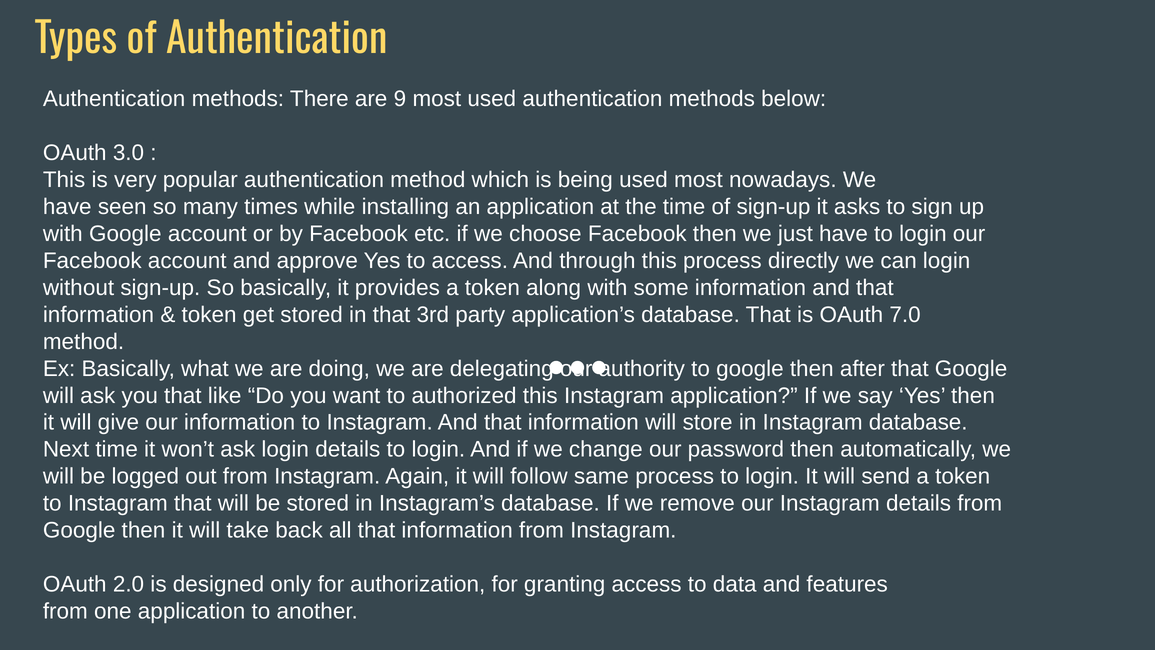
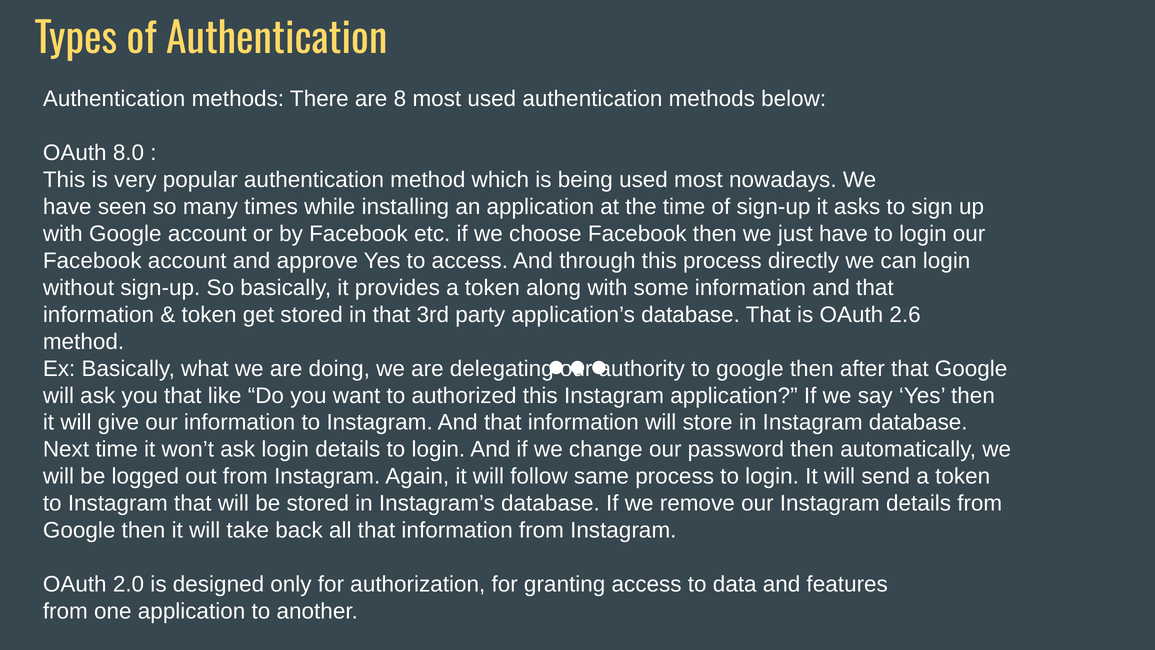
9: 9 -> 8
3.0: 3.0 -> 8.0
7.0: 7.0 -> 2.6
